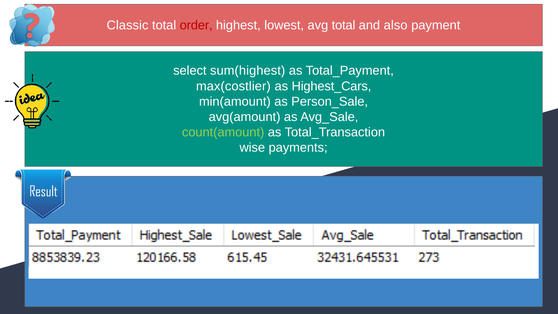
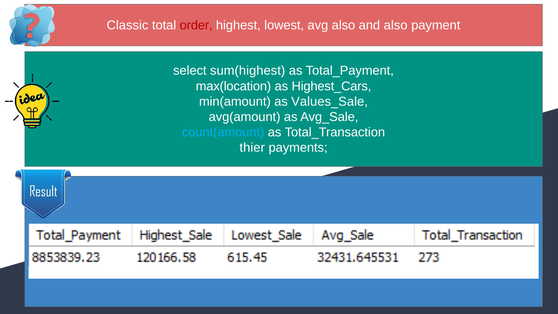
avg total: total -> also
max(costlier: max(costlier -> max(location
Person_Sale: Person_Sale -> Values_Sale
count(amount colour: light green -> light blue
wise: wise -> thier
